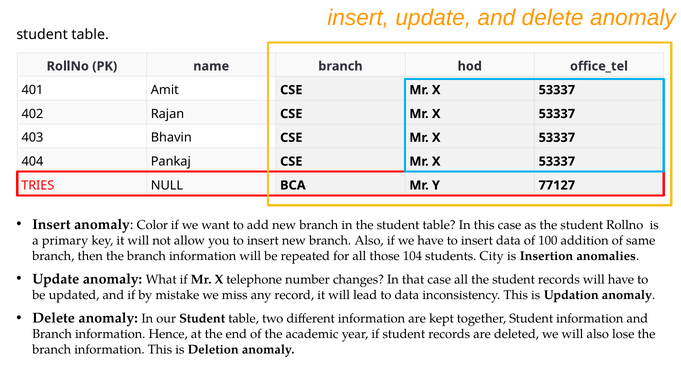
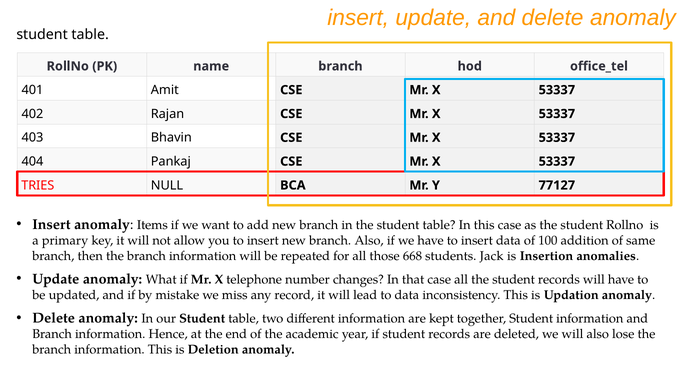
Color: Color -> Items
104: 104 -> 668
City: City -> Jack
